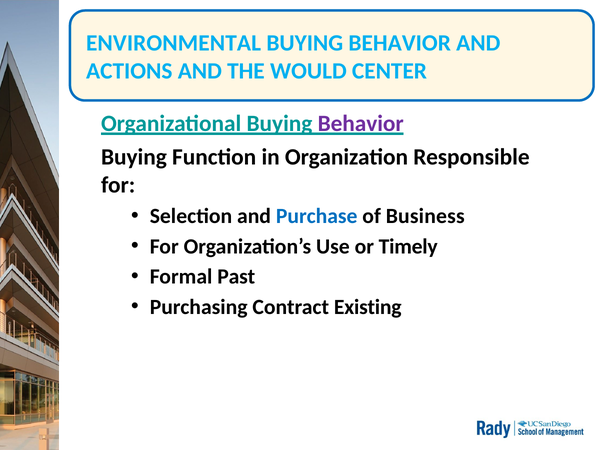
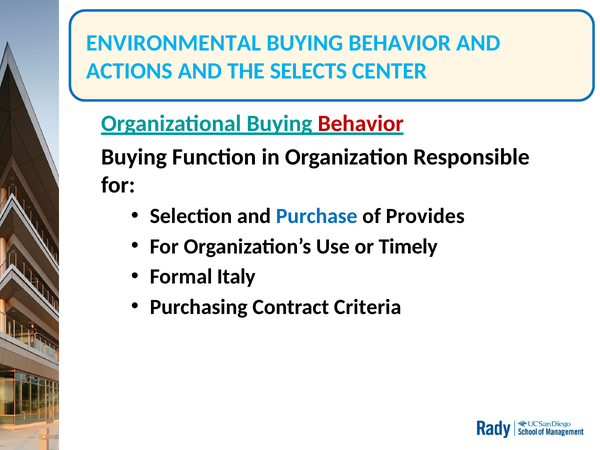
WOULD: WOULD -> SELECTS
Behavior at (361, 124) colour: purple -> red
Business: Business -> Provides
Past: Past -> Italy
Existing: Existing -> Criteria
